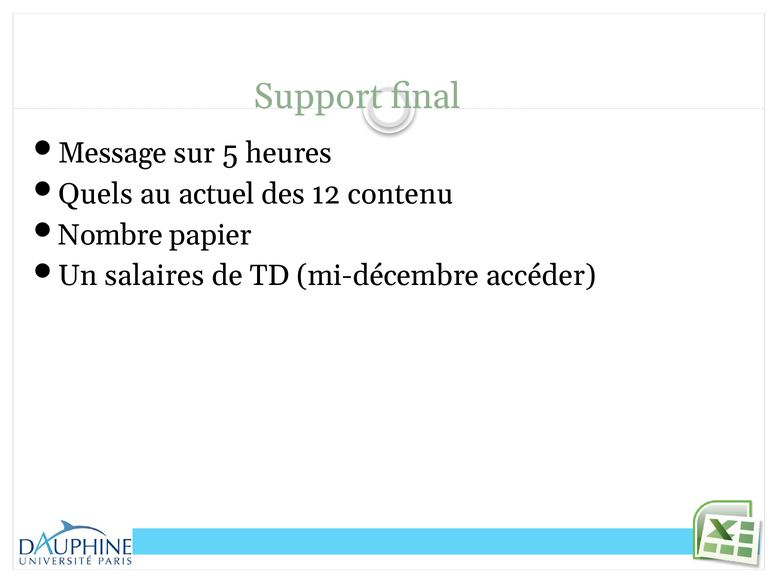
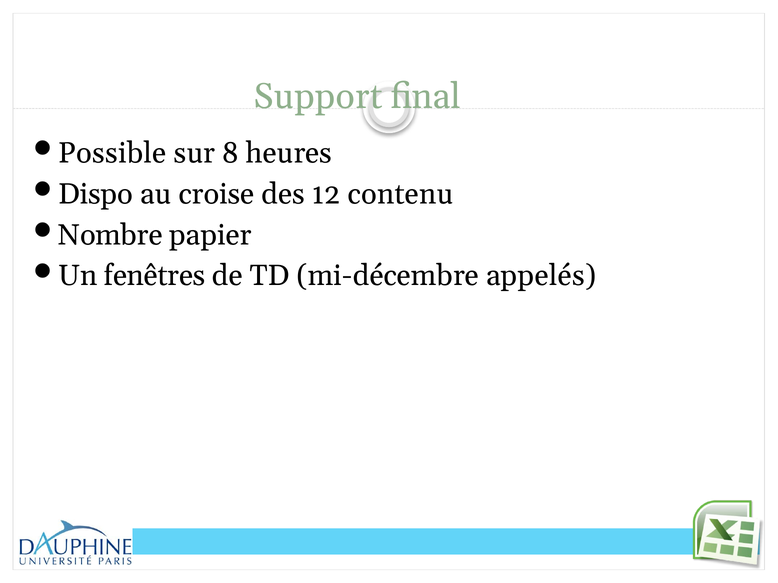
Message: Message -> Possible
5: 5 -> 8
Quels: Quels -> Dispo
actuel: actuel -> croise
salaires: salaires -> fenêtres
accéder: accéder -> appelés
